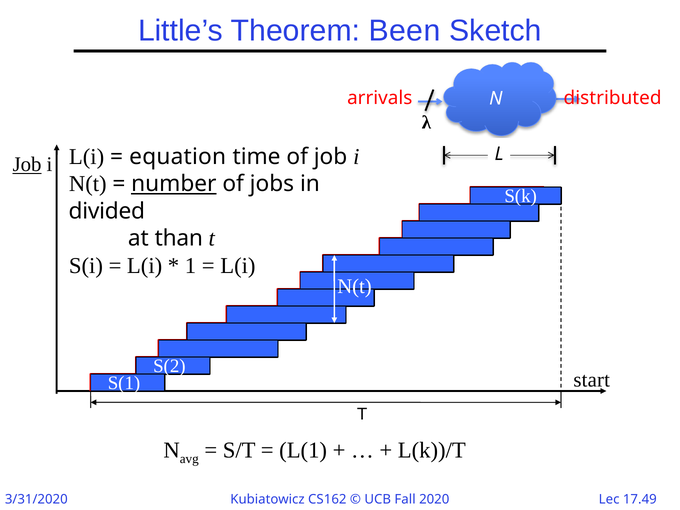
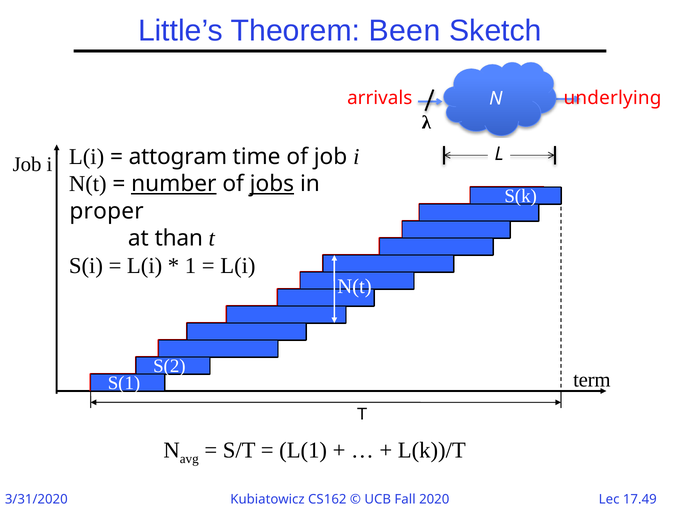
distributed: distributed -> underlying
equation: equation -> attogram
Job at (27, 165) underline: present -> none
jobs underline: none -> present
divided: divided -> proper
start: start -> term
